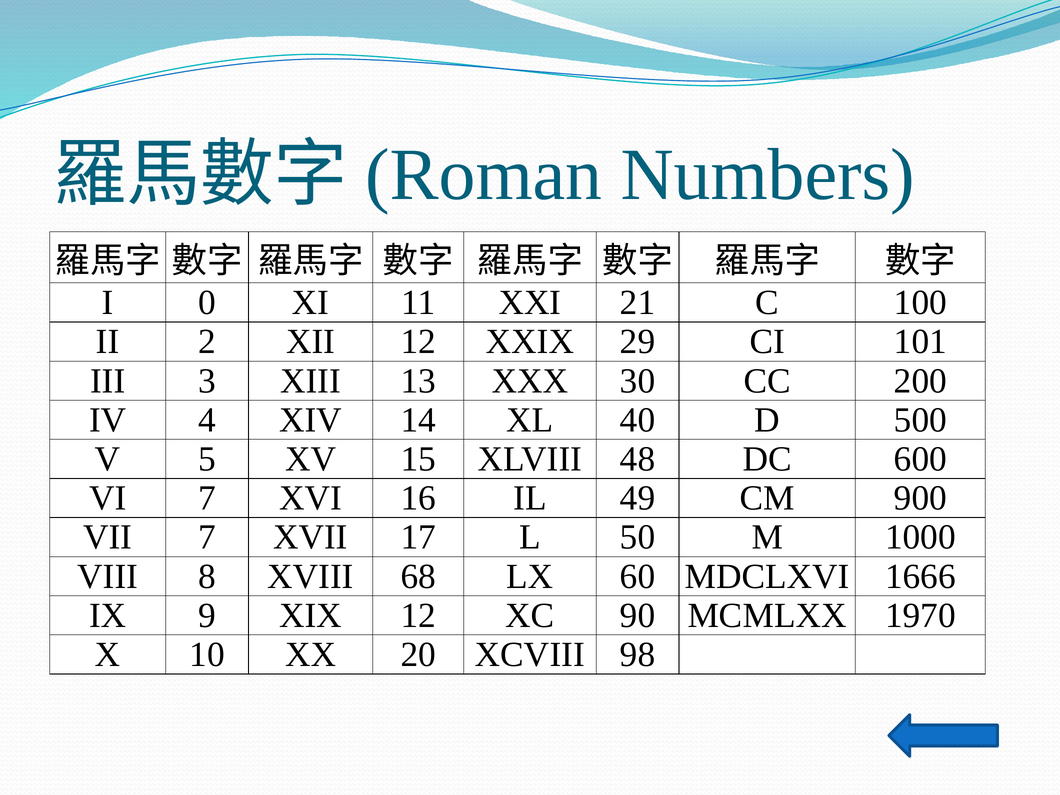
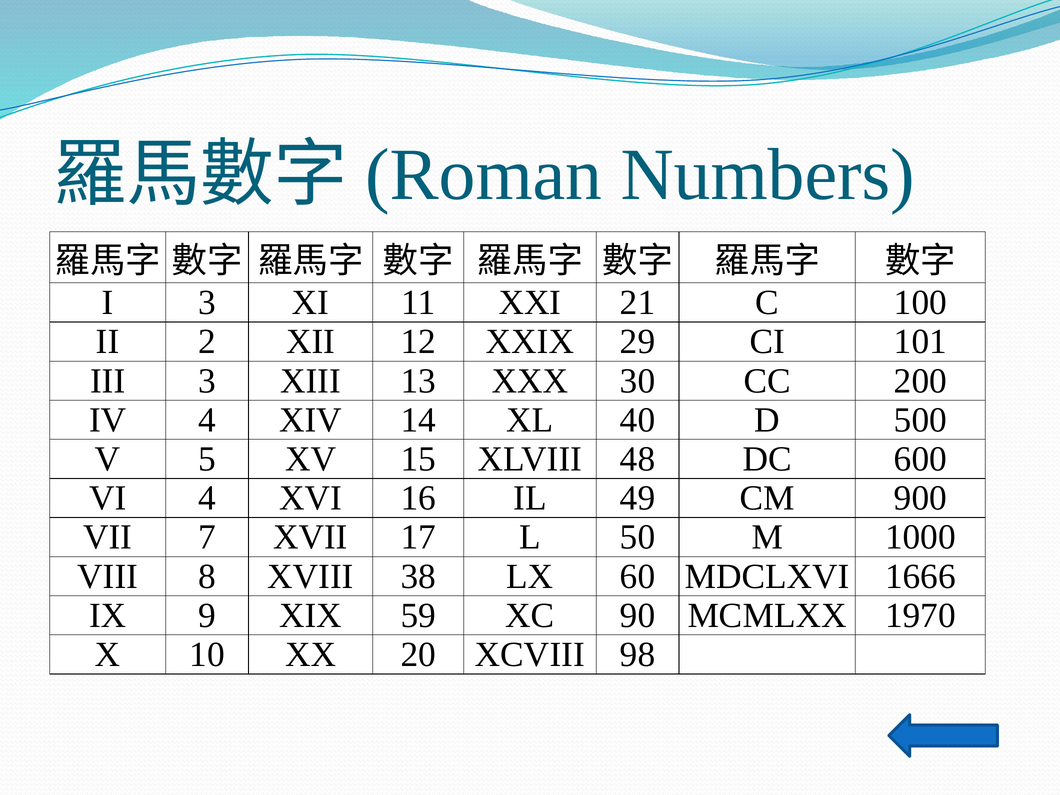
I 0: 0 -> 3
VI 7: 7 -> 4
68: 68 -> 38
XIX 12: 12 -> 59
